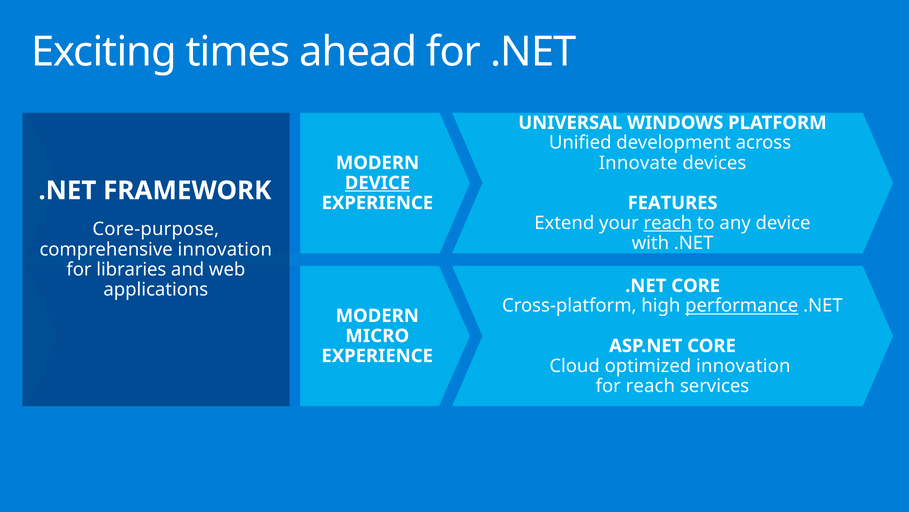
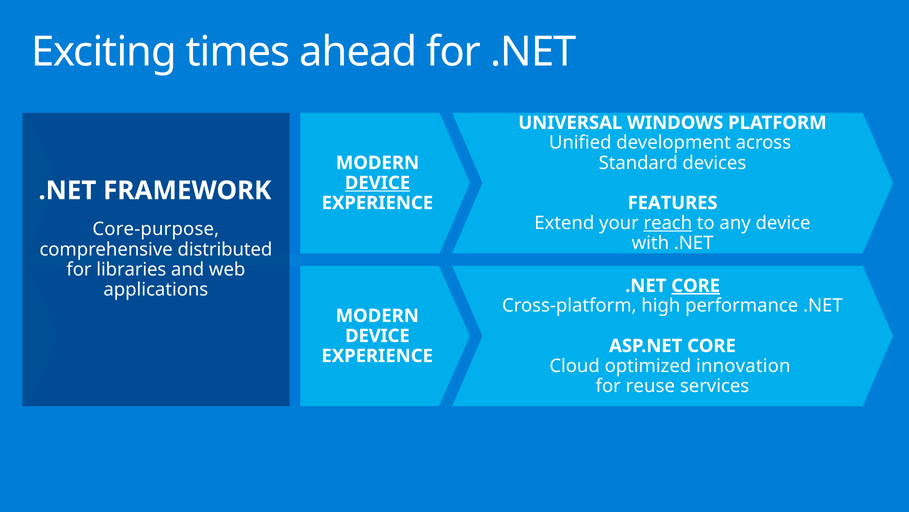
Innovate: Innovate -> Standard
comprehensive innovation: innovation -> distributed
CORE at (696, 285) underline: none -> present
performance underline: present -> none
MICRO at (377, 336): MICRO -> DEVICE
for reach: reach -> reuse
